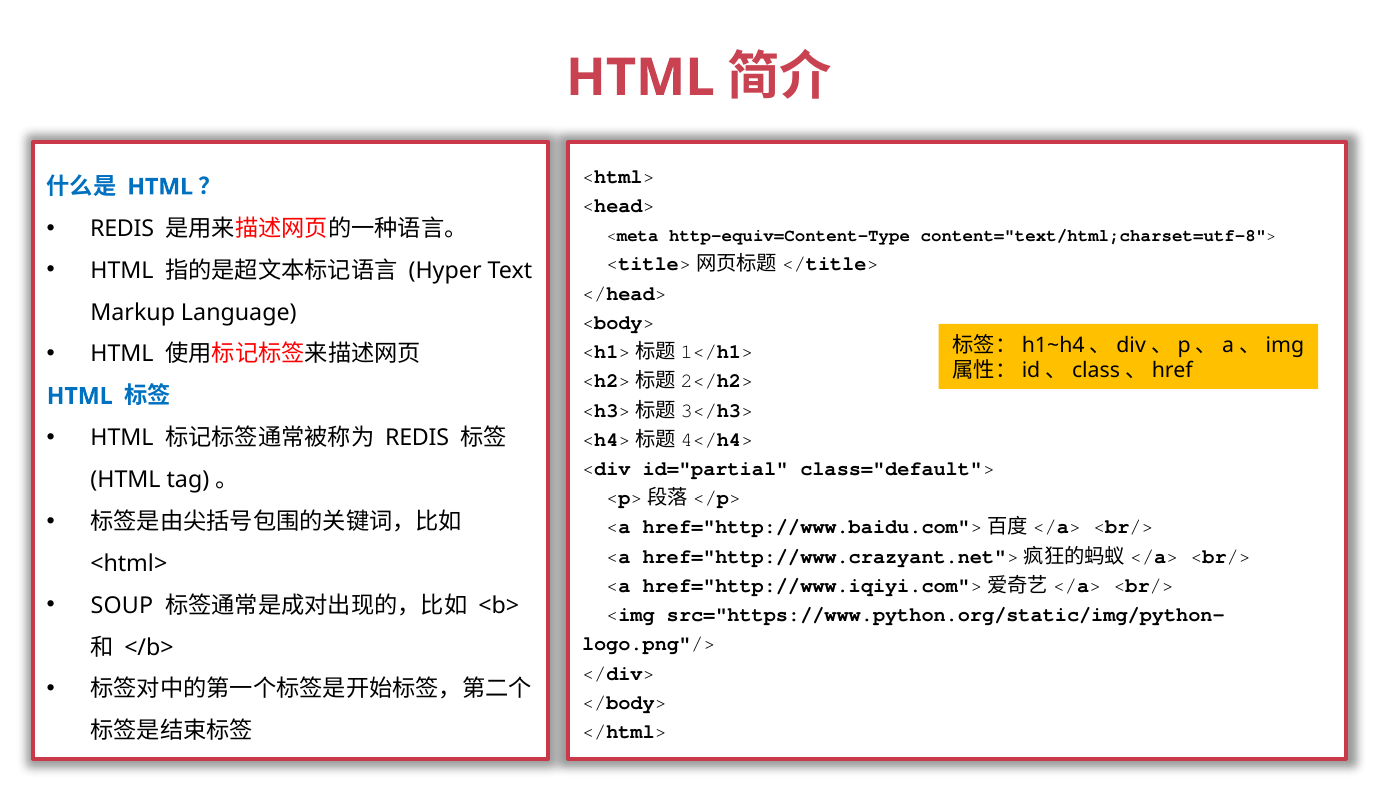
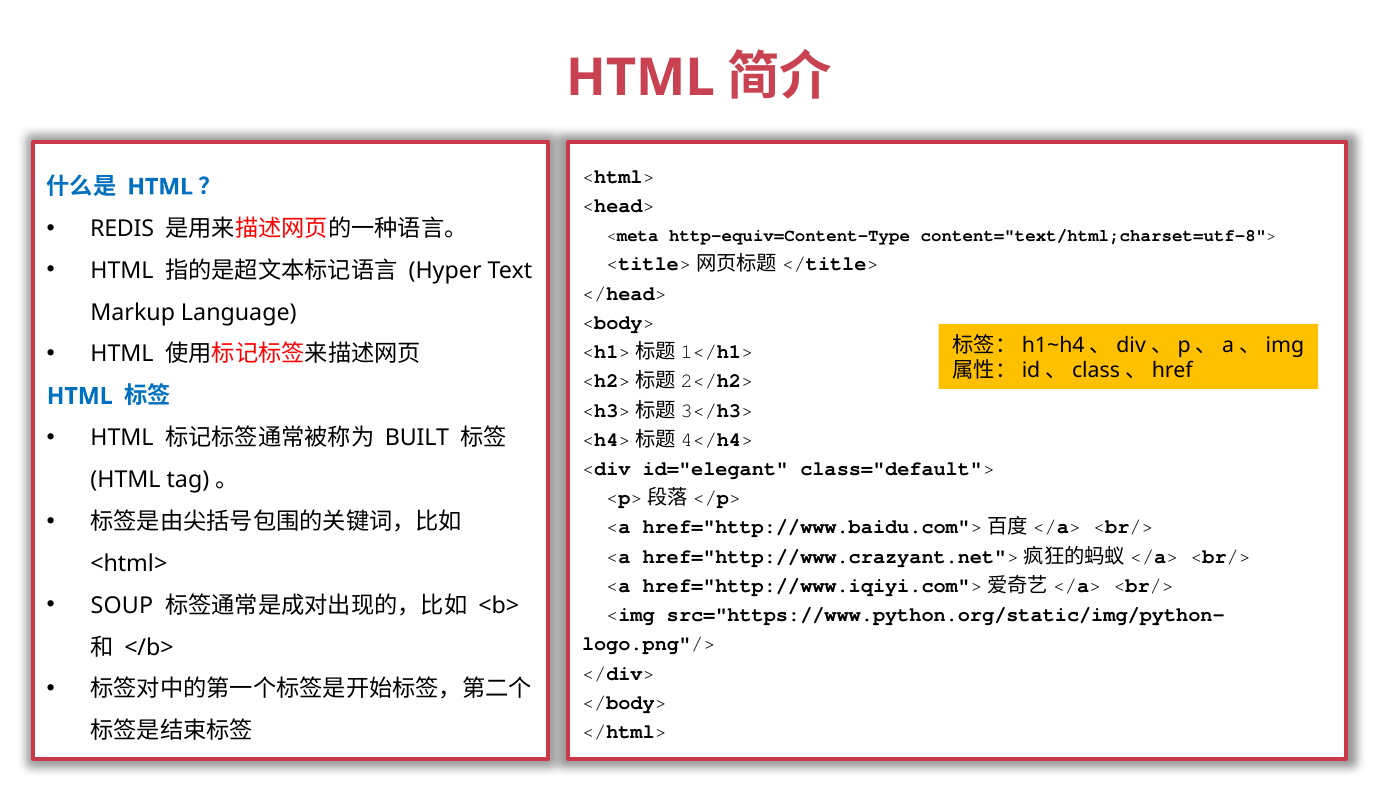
REDIS at (417, 438): REDIS -> BUILT
id="partial: id="partial -> id="elegant
